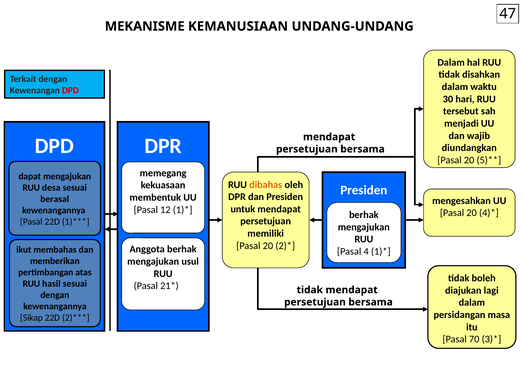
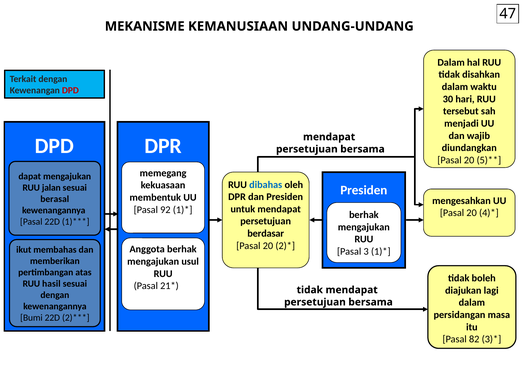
dibahas colour: orange -> blue
desa: desa -> jalan
12: 12 -> 92
memiliki: memiliki -> berdasar
4: 4 -> 3
Sikap: Sikap -> Bumi
70: 70 -> 82
